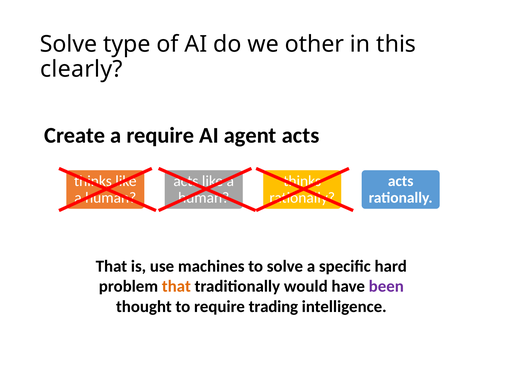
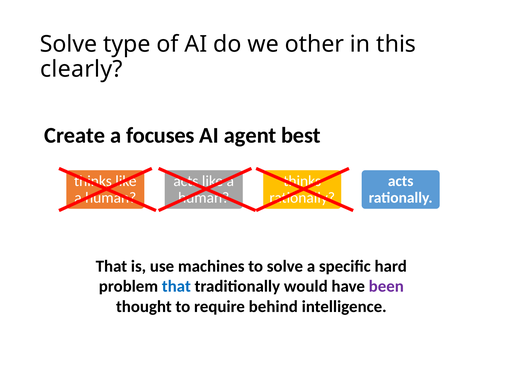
a require: require -> focuses
agent acts: acts -> best
that at (176, 287) colour: orange -> blue
trading: trading -> behind
